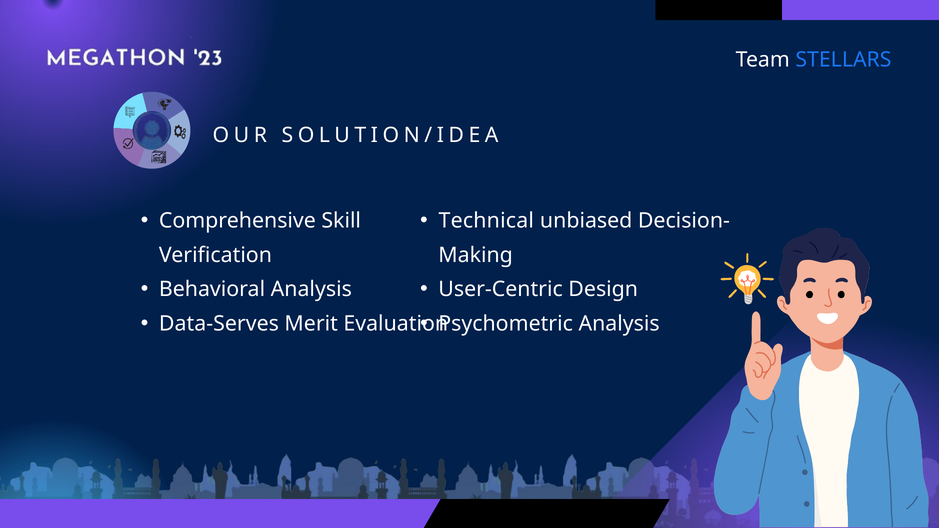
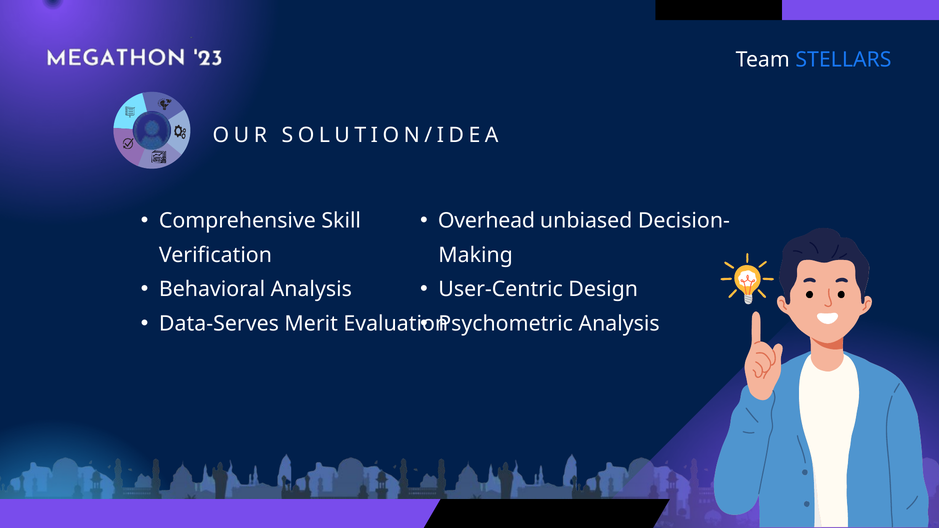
Technical: Technical -> Overhead
